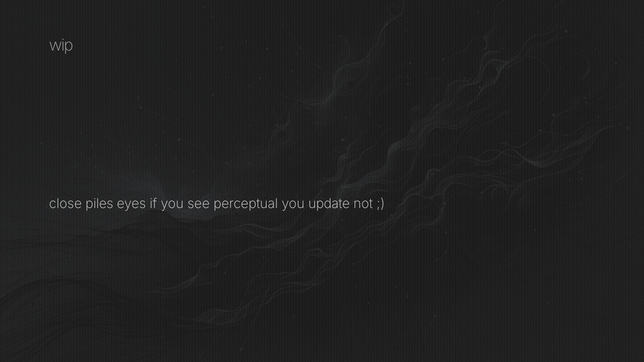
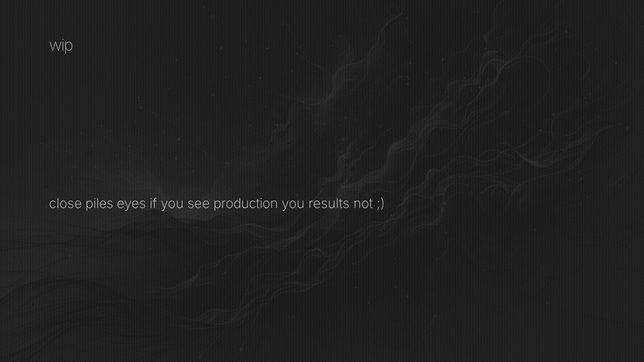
perceptual: perceptual -> production
update: update -> results
